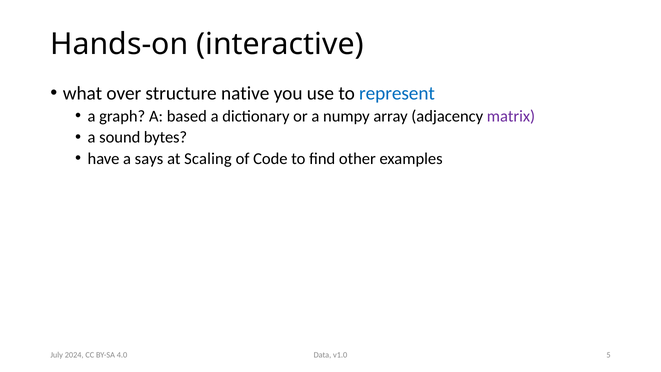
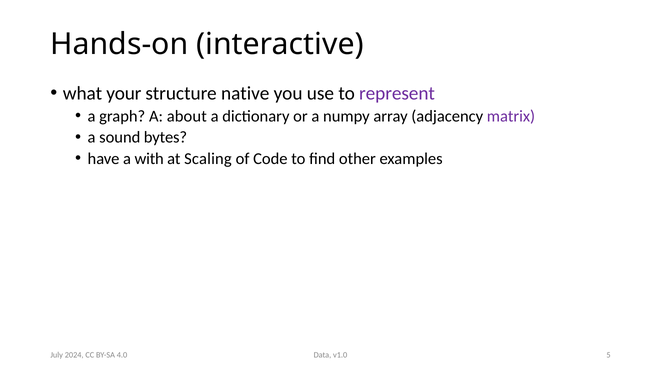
over: over -> your
represent colour: blue -> purple
based: based -> about
says: says -> with
